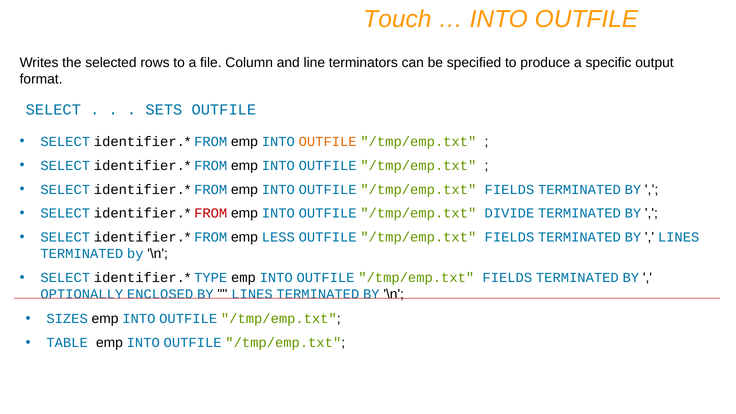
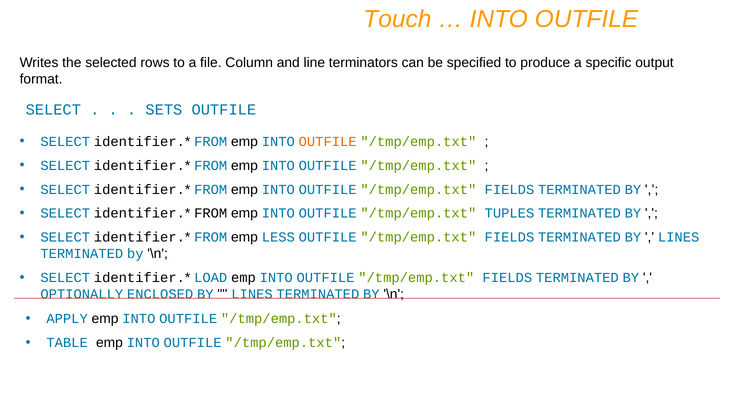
FROM at (211, 213) colour: red -> black
DIVIDE: DIVIDE -> TUPLES
TYPE: TYPE -> LOAD
SIZES: SIZES -> APPLY
